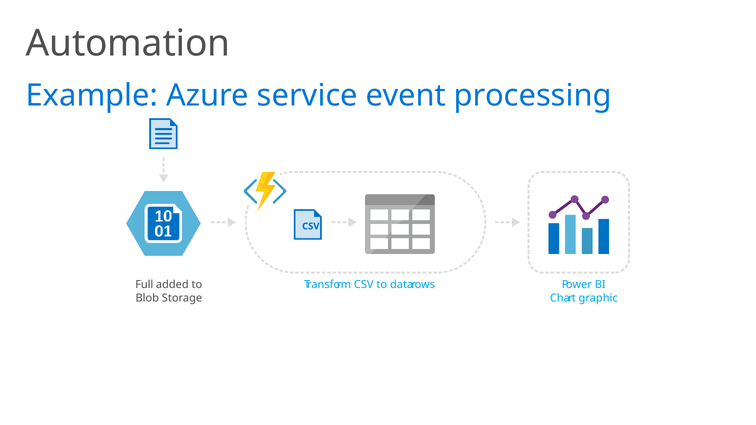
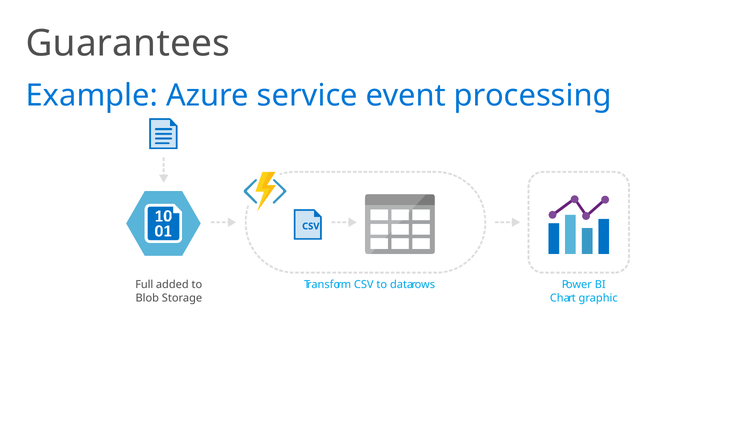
Automation: Automation -> Guarantees
